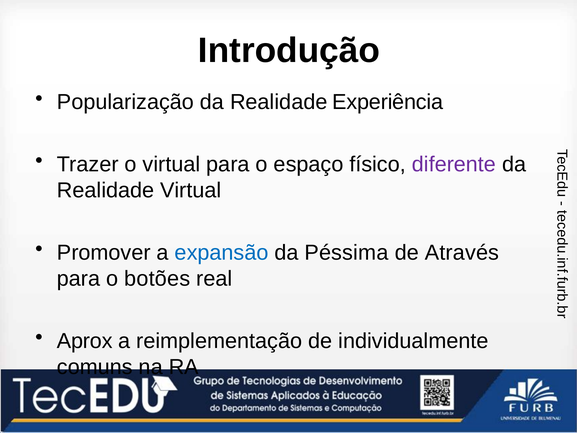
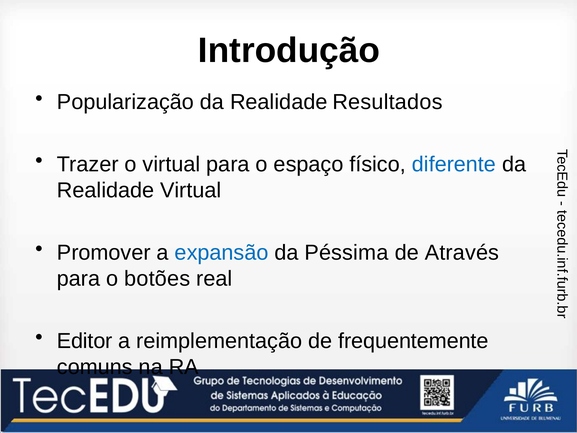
Experiência: Experiência -> Resultados
diferente colour: purple -> blue
Aprox: Aprox -> Editor
individualmente: individualmente -> frequentemente
